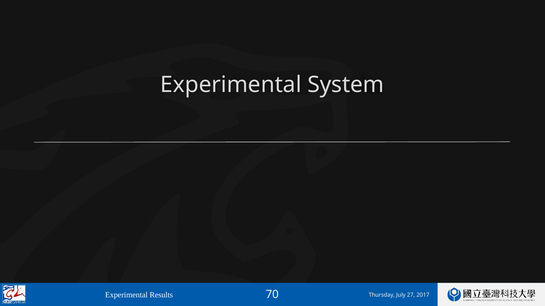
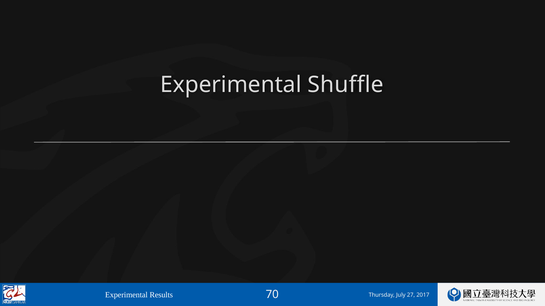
System: System -> Shuffle
